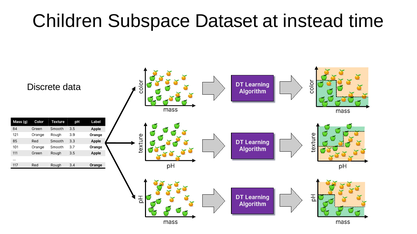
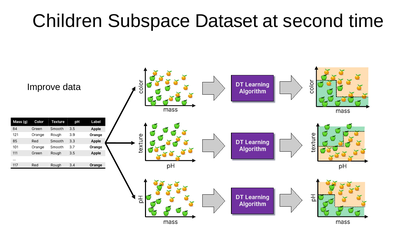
instead: instead -> second
Discrete: Discrete -> Improve
